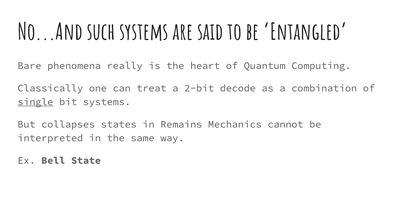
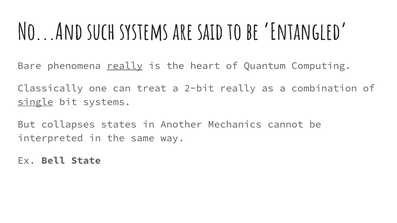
really at (125, 66) underline: none -> present
2-bit decode: decode -> really
Remains: Remains -> Another
